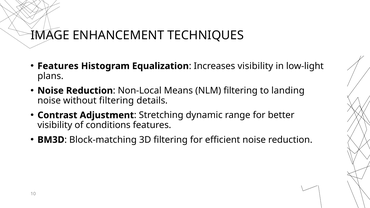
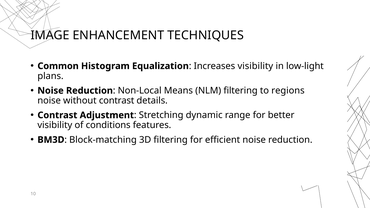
Features at (58, 66): Features -> Common
landing: landing -> regions
without filtering: filtering -> contrast
